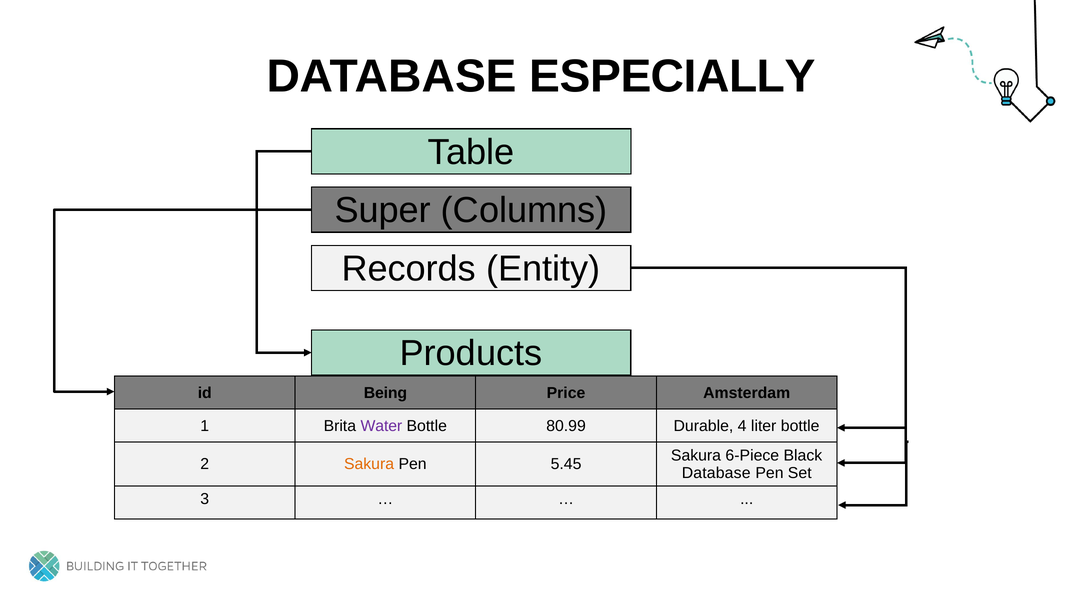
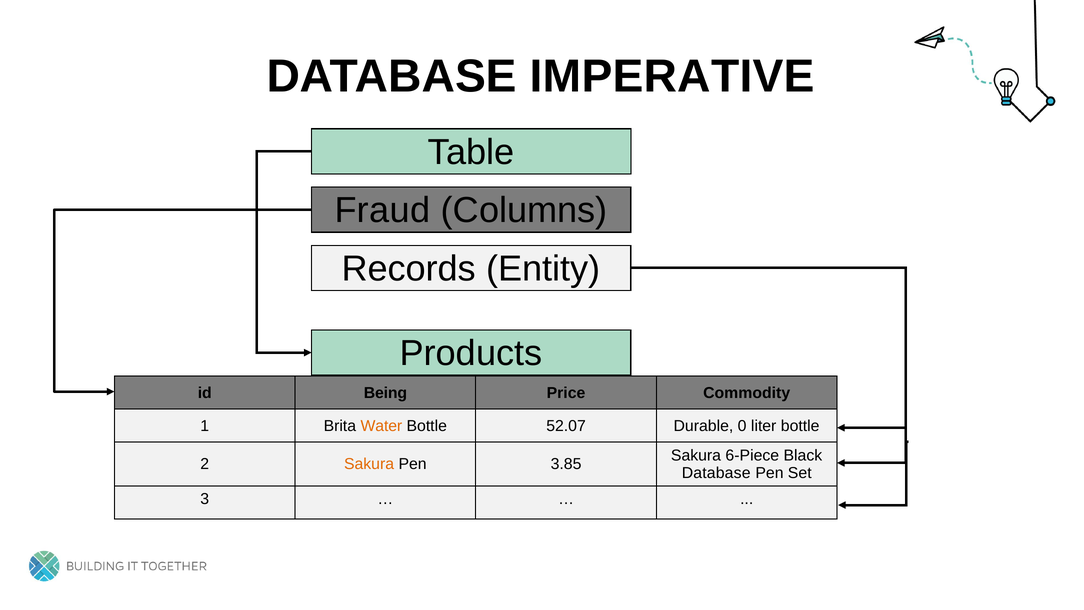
ESPECIALLY: ESPECIALLY -> IMPERATIVE
Super: Super -> Fraud
Amsterdam: Amsterdam -> Commodity
Water colour: purple -> orange
80.99: 80.99 -> 52.07
4: 4 -> 0
5.45: 5.45 -> 3.85
